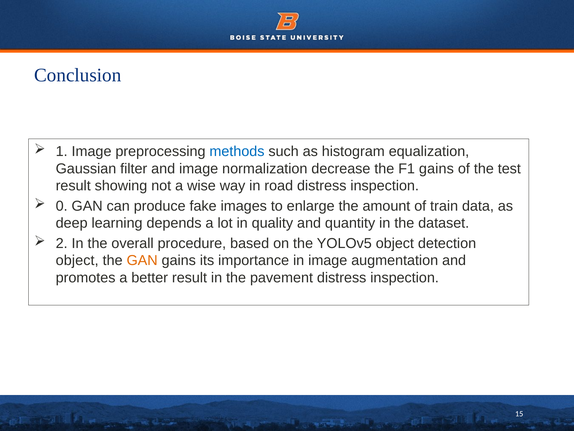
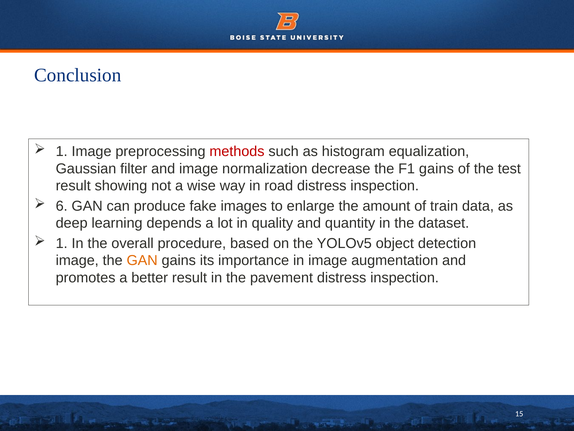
methods colour: blue -> red
0: 0 -> 6
2 at (62, 243): 2 -> 1
object at (77, 260): object -> image
